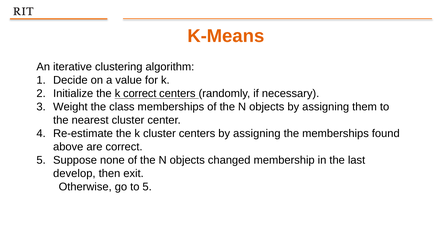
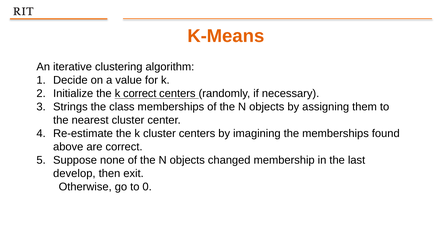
Weight: Weight -> Strings
centers by assigning: assigning -> imagining
to 5: 5 -> 0
